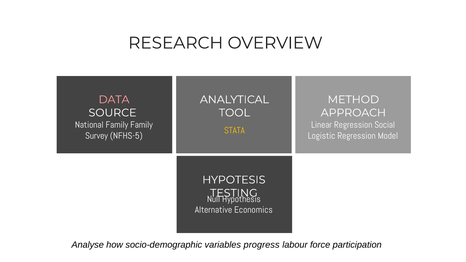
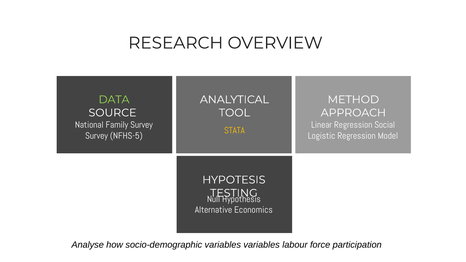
DATA colour: pink -> light green
Family Family: Family -> Survey
variables progress: progress -> variables
